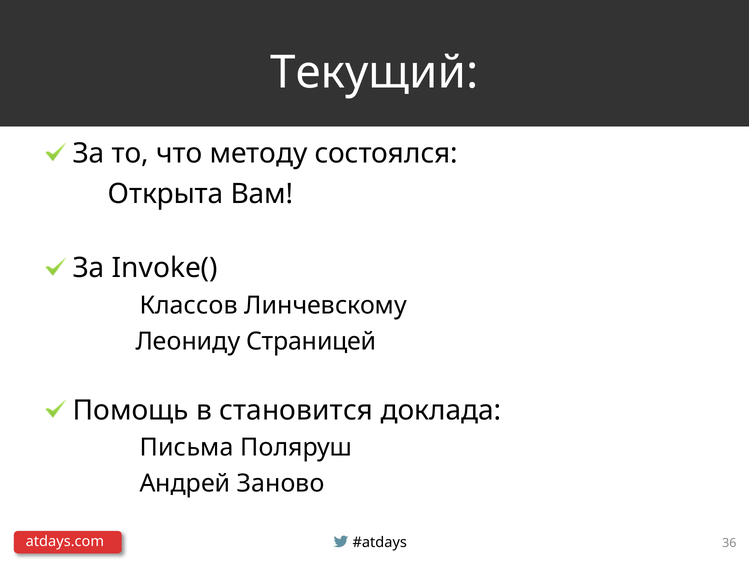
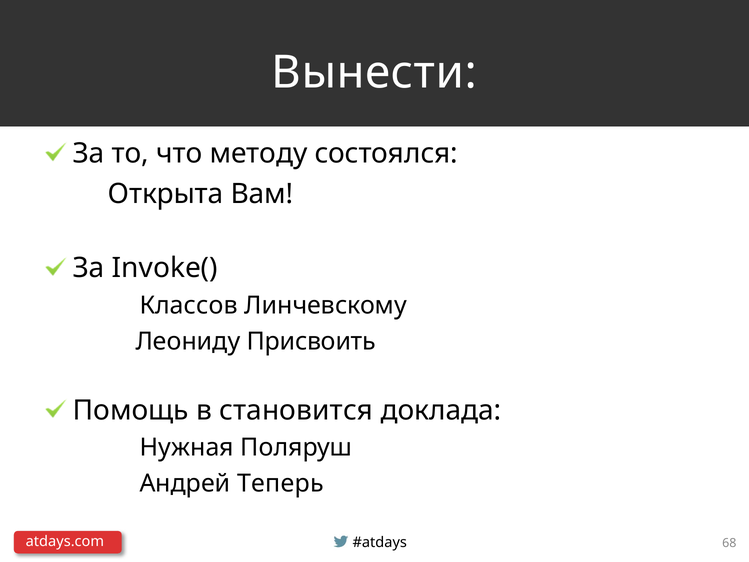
Текущий: Текущий -> Вынести
Страницей: Страницей -> Присвоить
Письма: Письма -> Нужная
Заново: Заново -> Теперь
36: 36 -> 68
